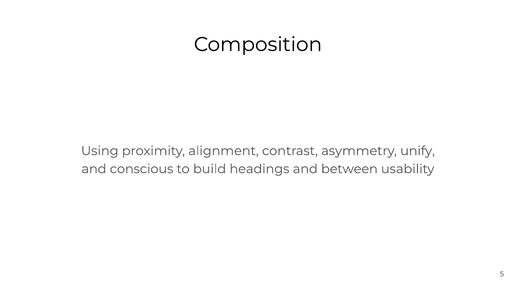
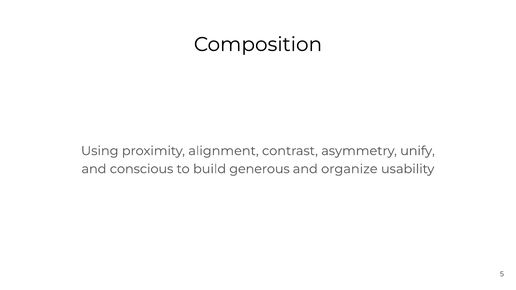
headings: headings -> generous
between: between -> organize
